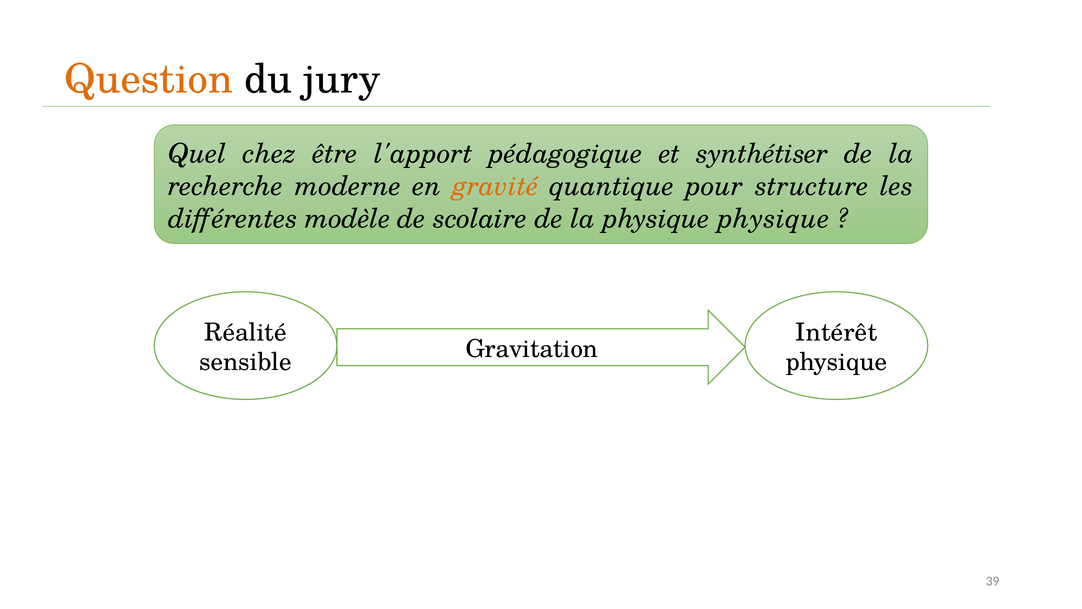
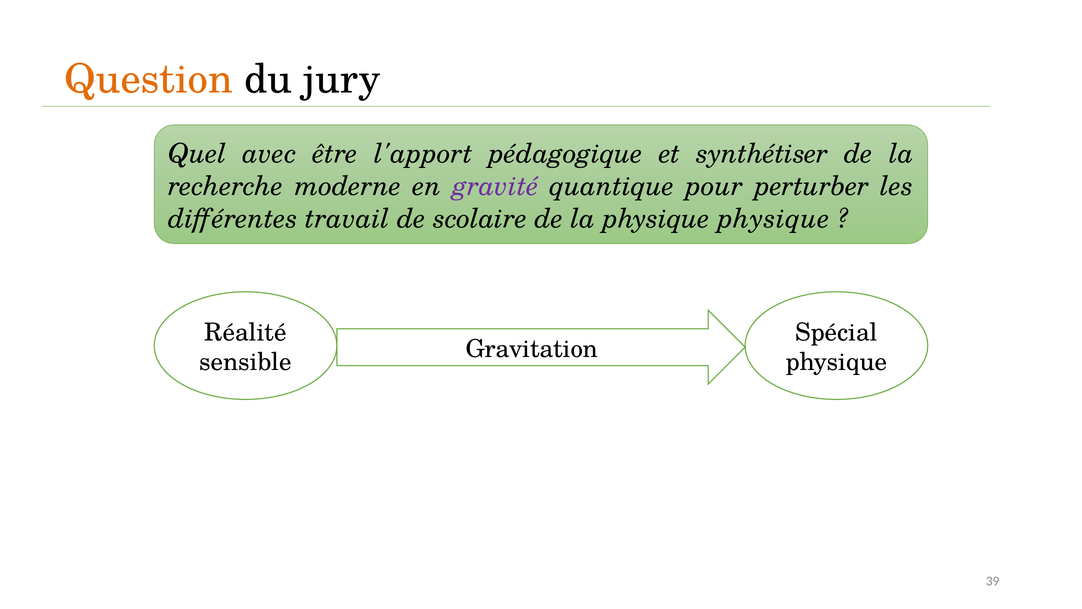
chez: chez -> avec
gravité colour: orange -> purple
structure: structure -> perturber
modèle: modèle -> travail
Intérêt: Intérêt -> Spécial
